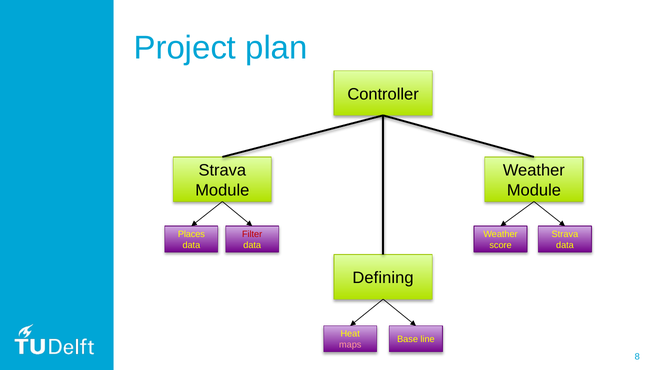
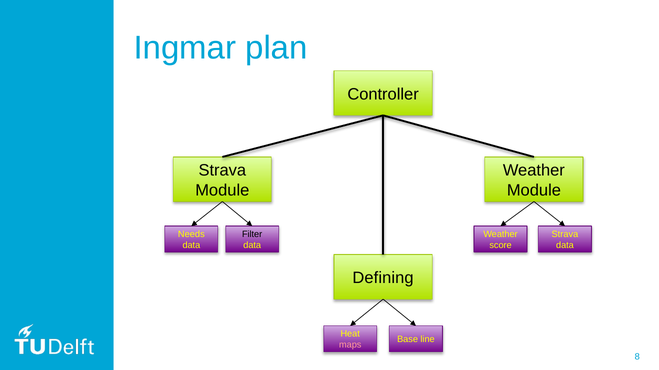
Project: Project -> Ingmar
Places: Places -> Needs
Filter colour: red -> black
